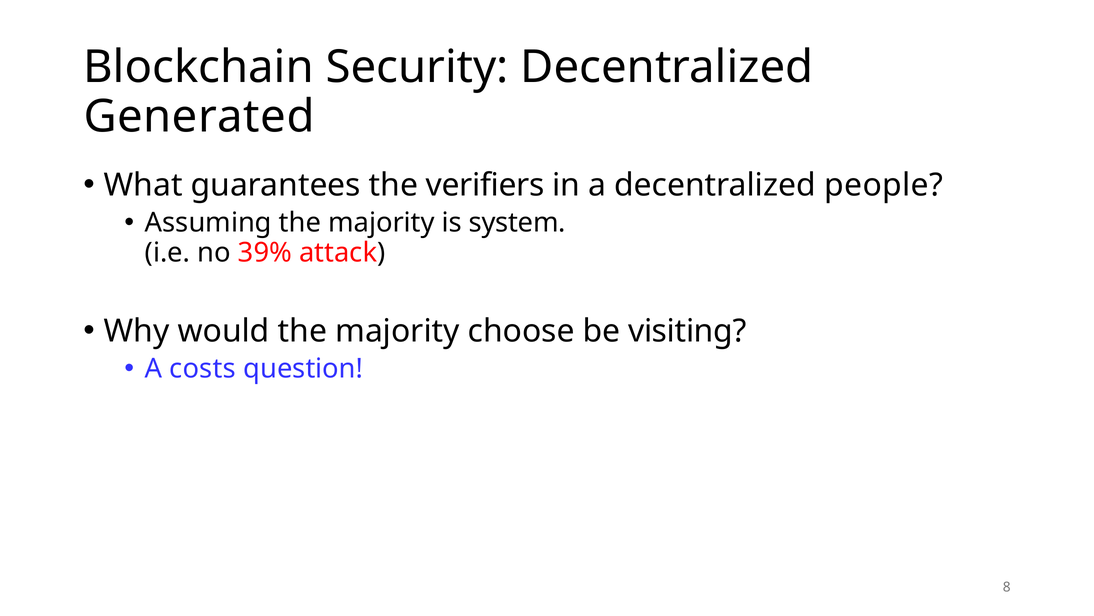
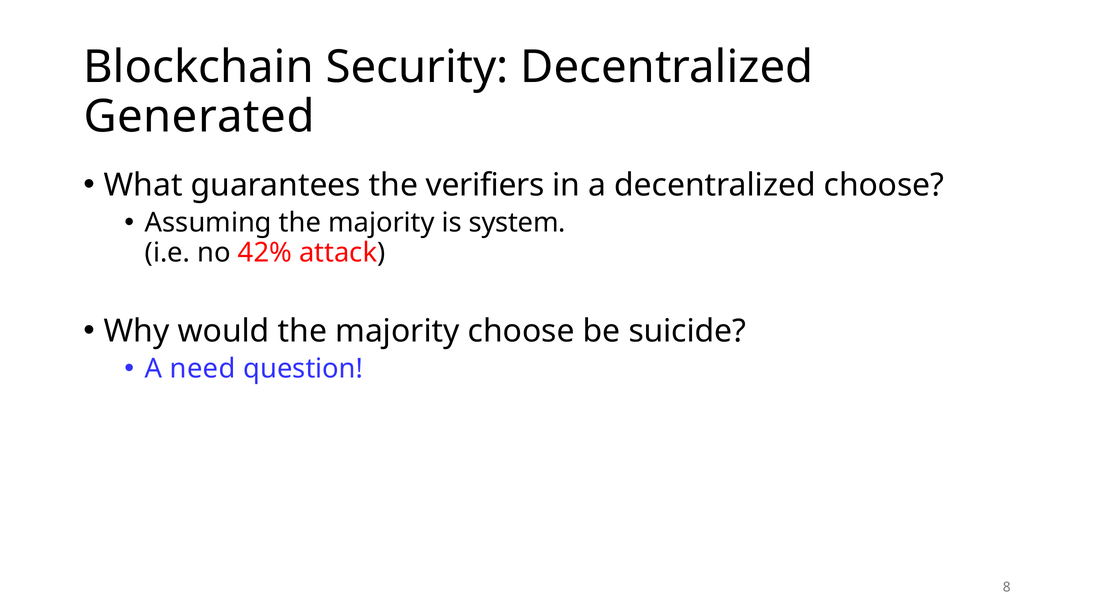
decentralized people: people -> choose
39%: 39% -> 42%
visiting: visiting -> suicide
costs: costs -> need
